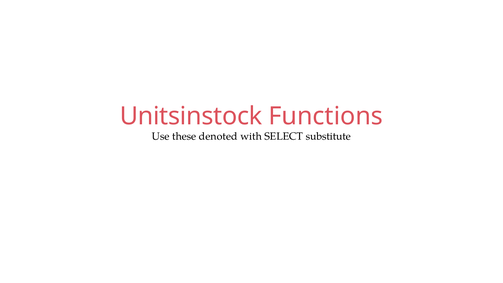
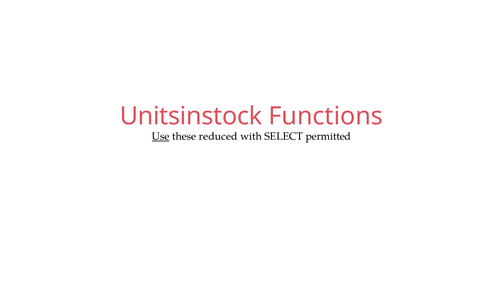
Use underline: none -> present
denoted: denoted -> reduced
substitute: substitute -> permitted
